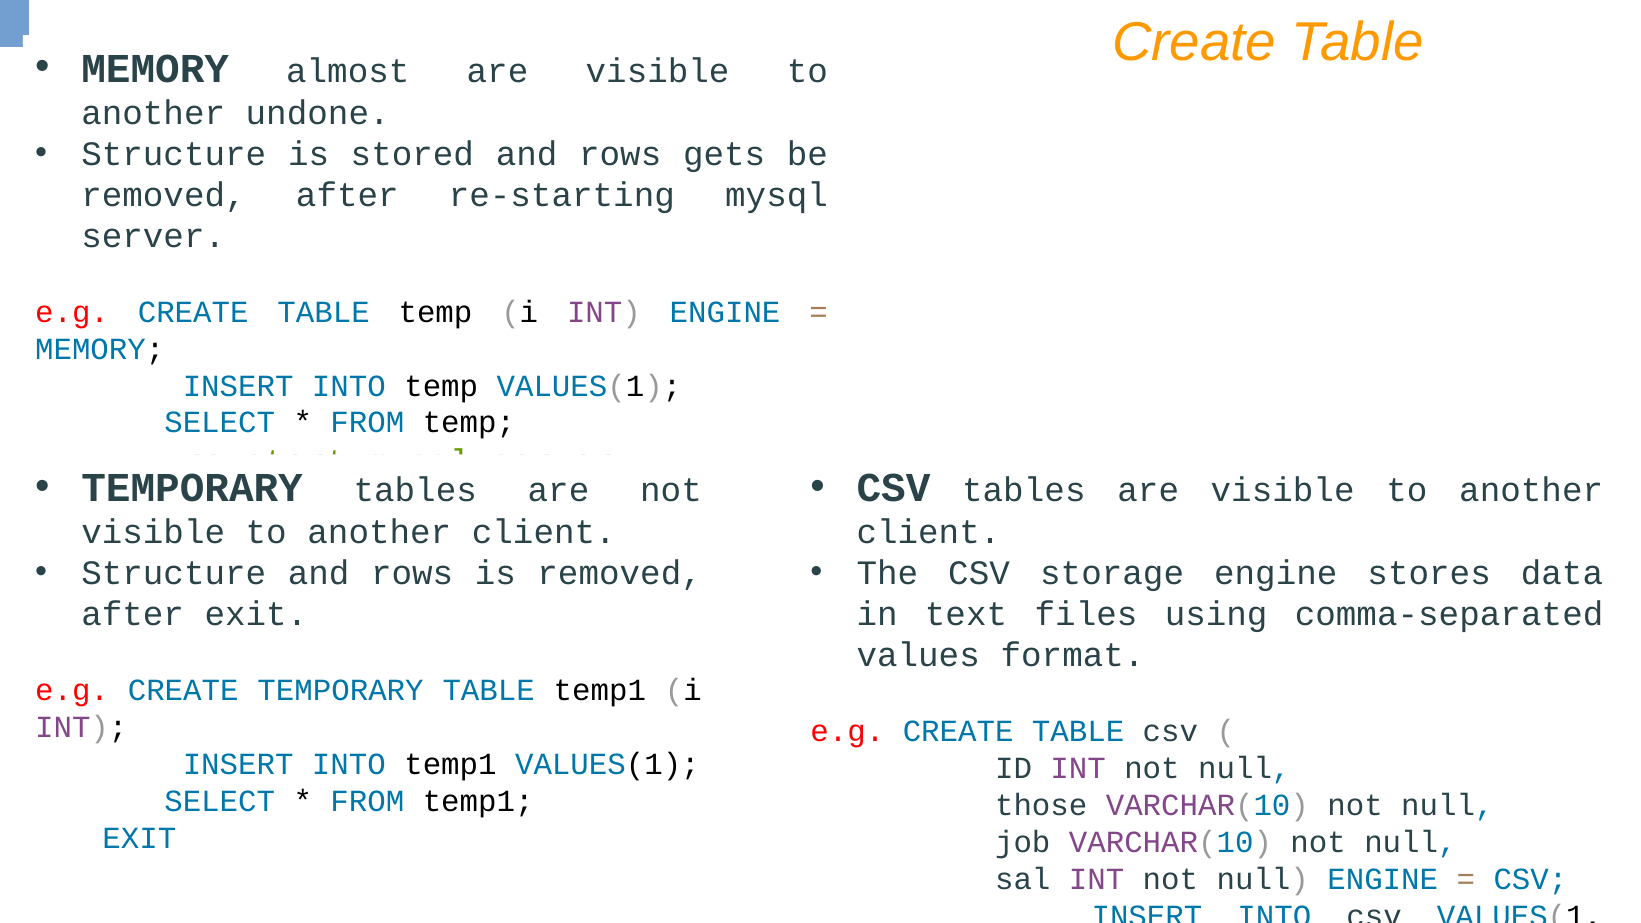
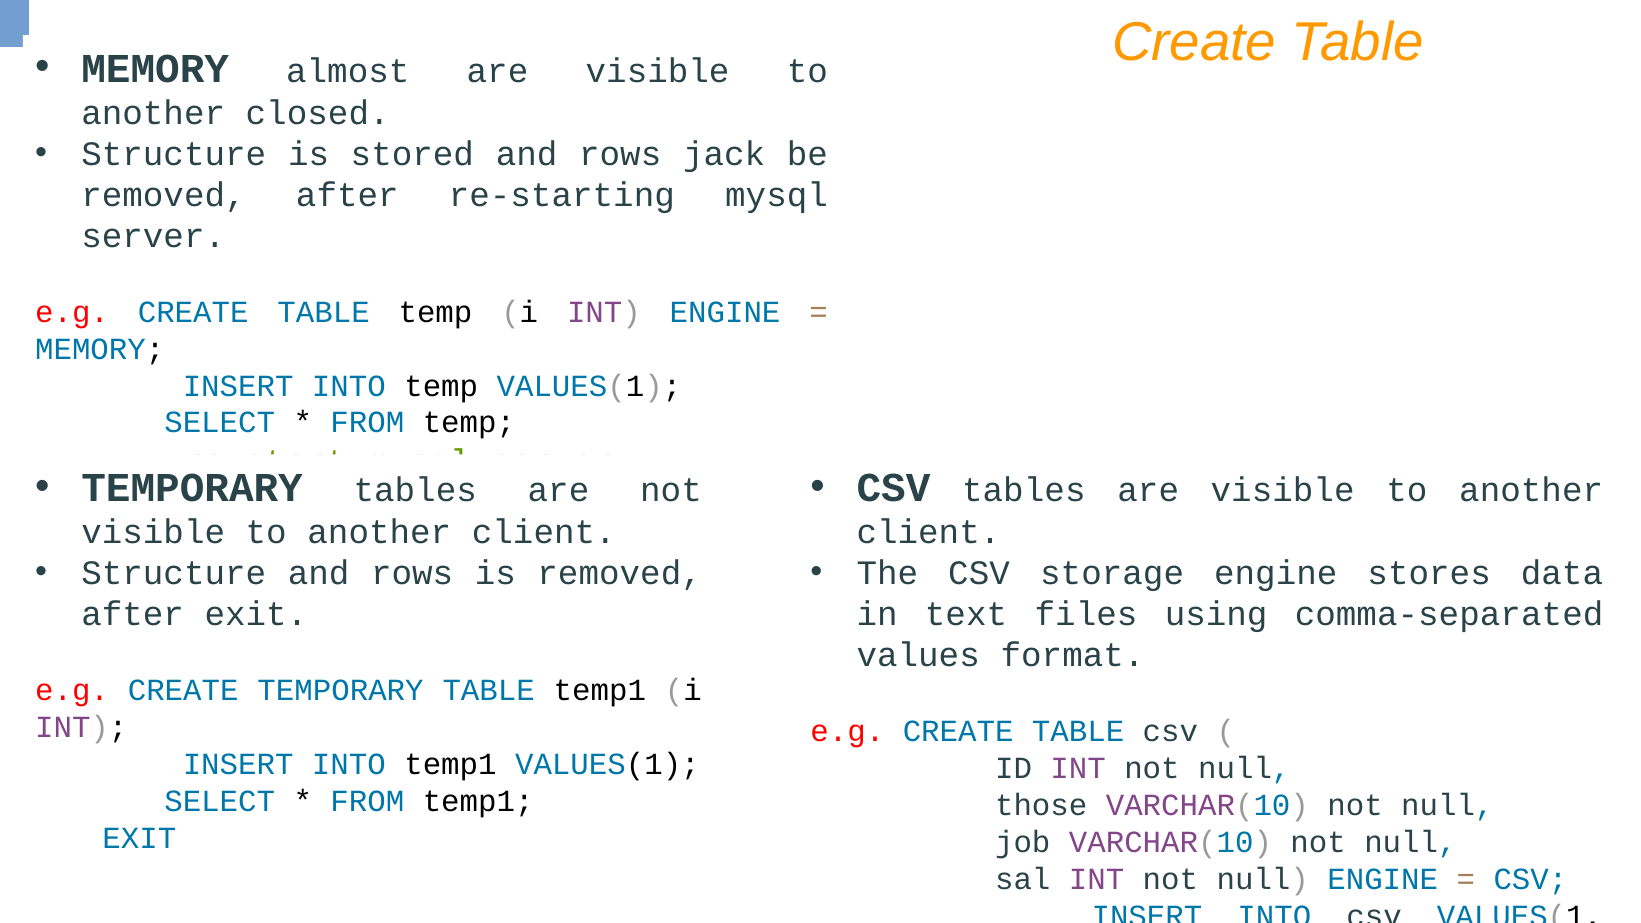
undone: undone -> closed
gets: gets -> jack
